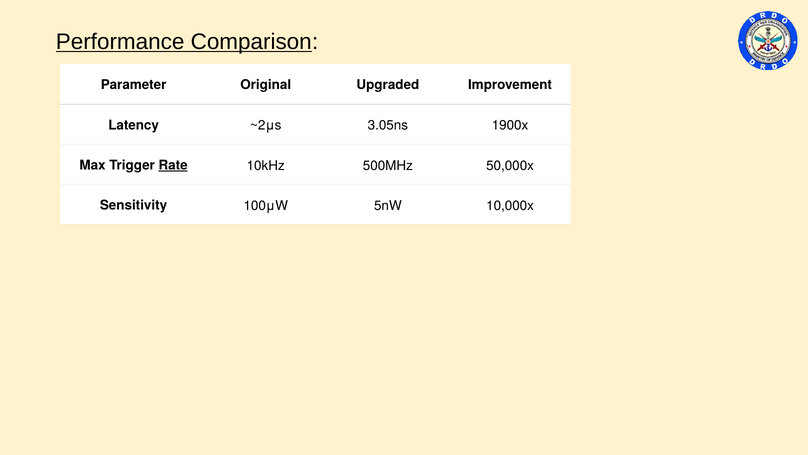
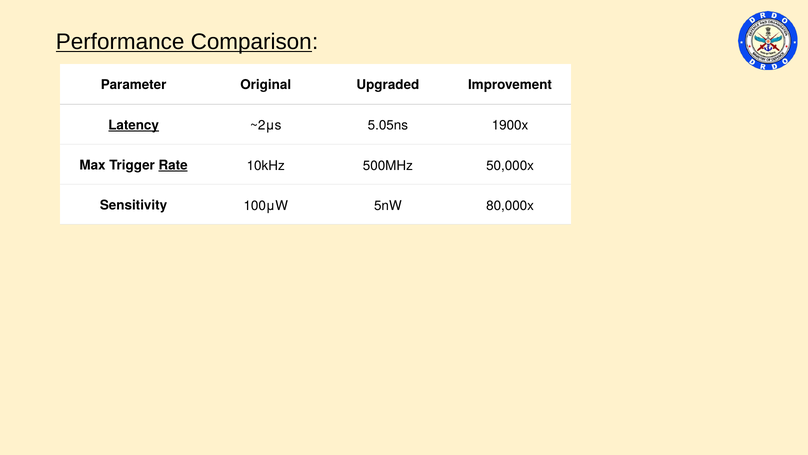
Latency underline: none -> present
3.05ns: 3.05ns -> 5.05ns
10,000x: 10,000x -> 80,000x
